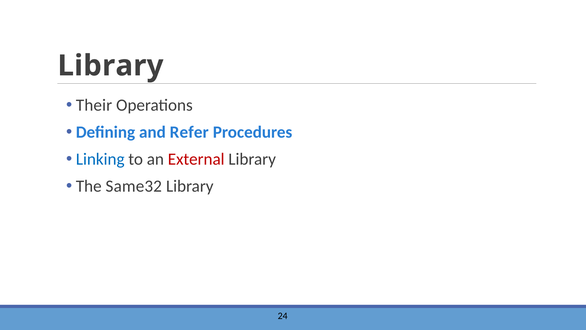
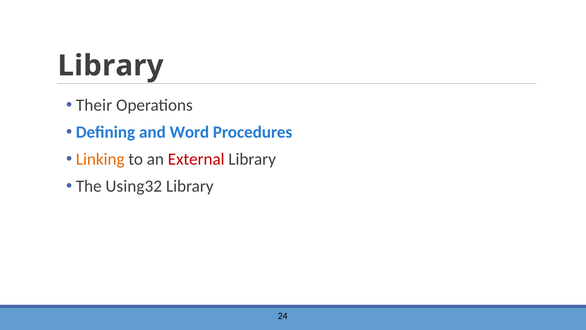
Refer: Refer -> Word
Linking colour: blue -> orange
Same32: Same32 -> Using32
